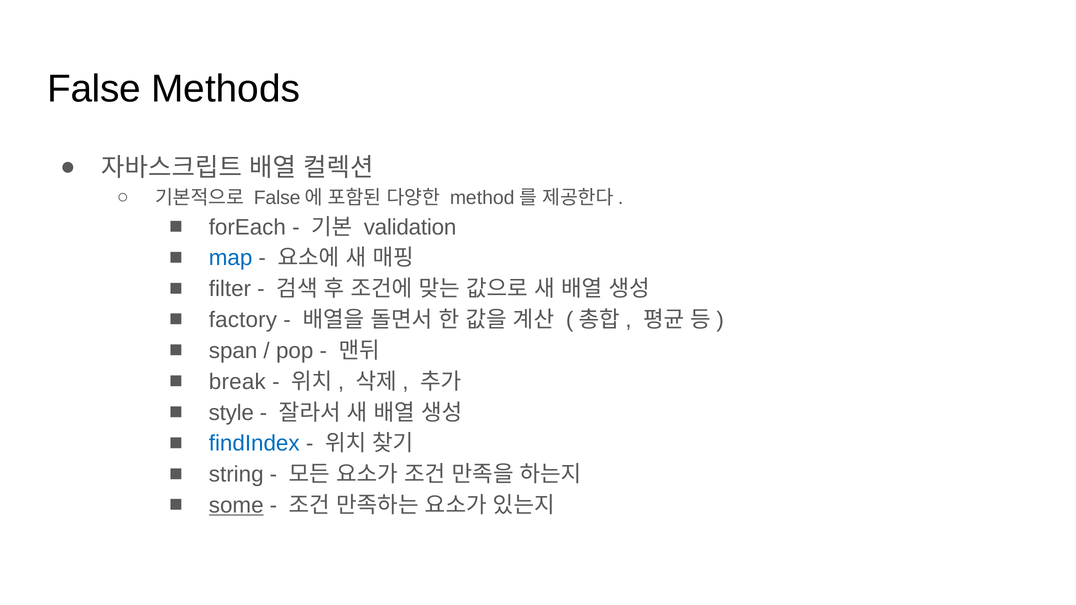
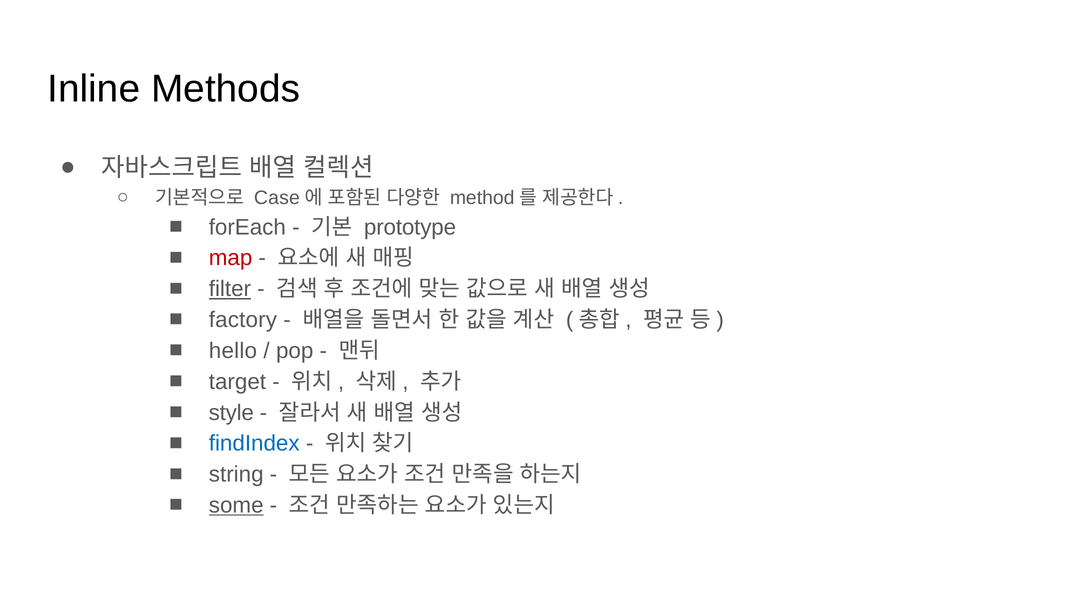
False at (94, 89): False -> Inline
False at (277, 198): False -> Case
validation: validation -> prototype
map colour: blue -> red
filter underline: none -> present
span: span -> hello
break: break -> target
